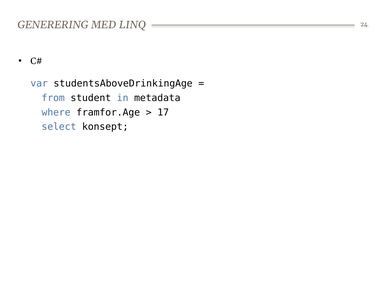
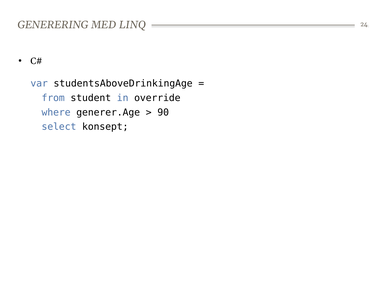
metadata: metadata -> override
framfor.Age: framfor.Age -> generer.Age
17: 17 -> 90
